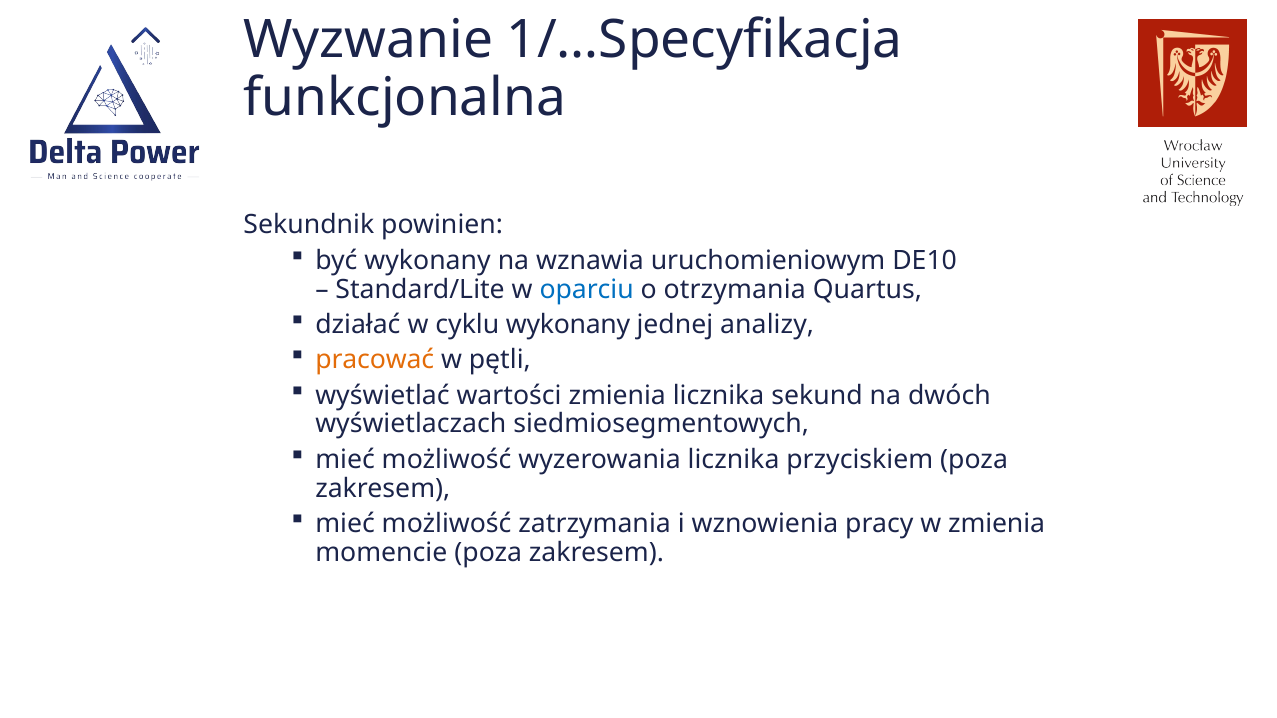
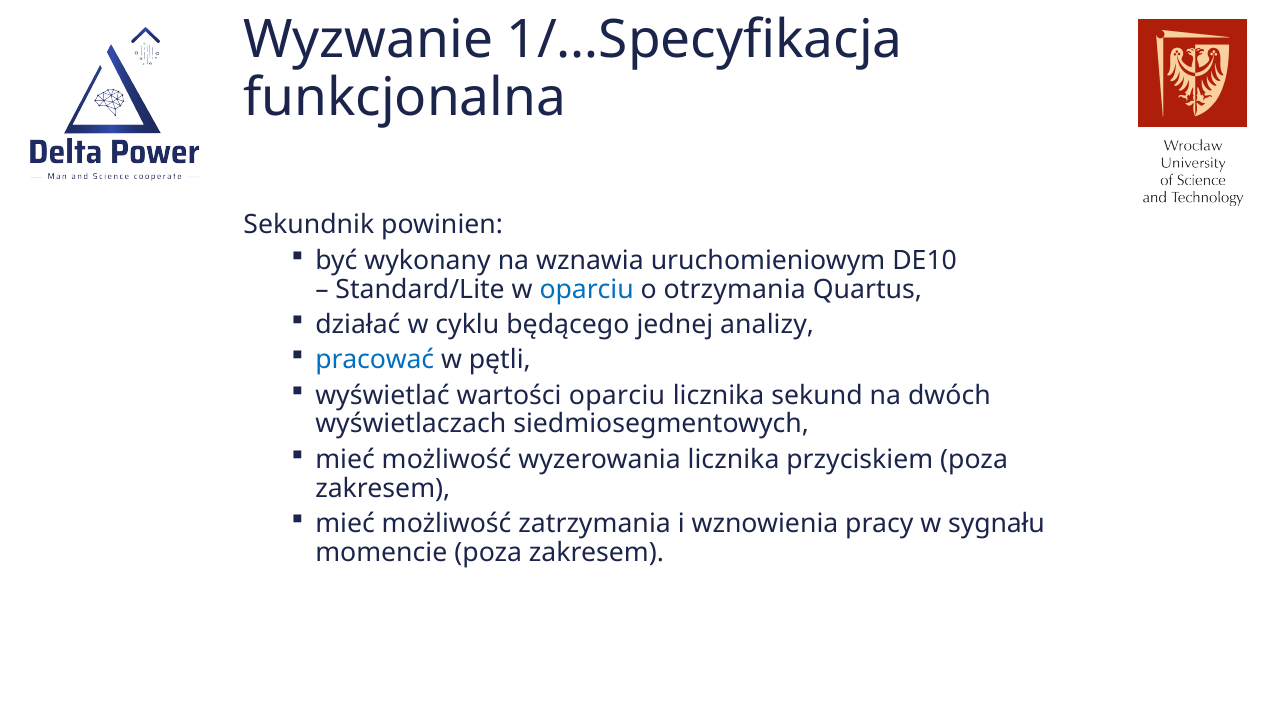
cyklu wykonany: wykonany -> będącego
pracować colour: orange -> blue
wartości zmienia: zmienia -> oparciu
w zmienia: zmienia -> sygnału
